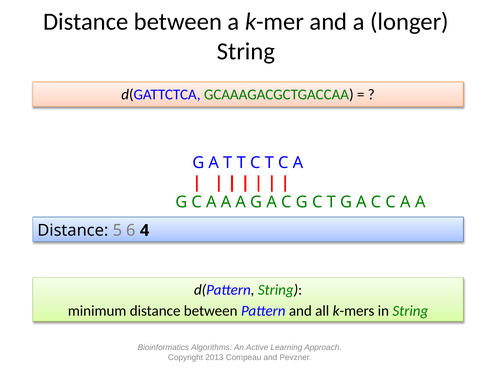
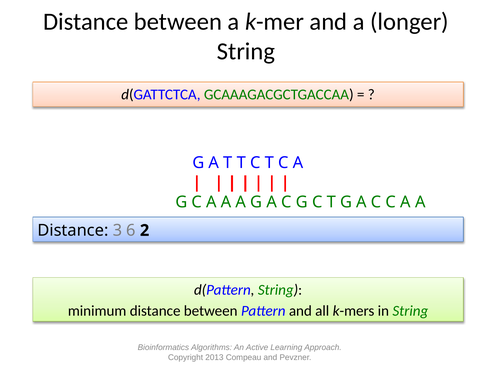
5: 5 -> 3
4: 4 -> 2
